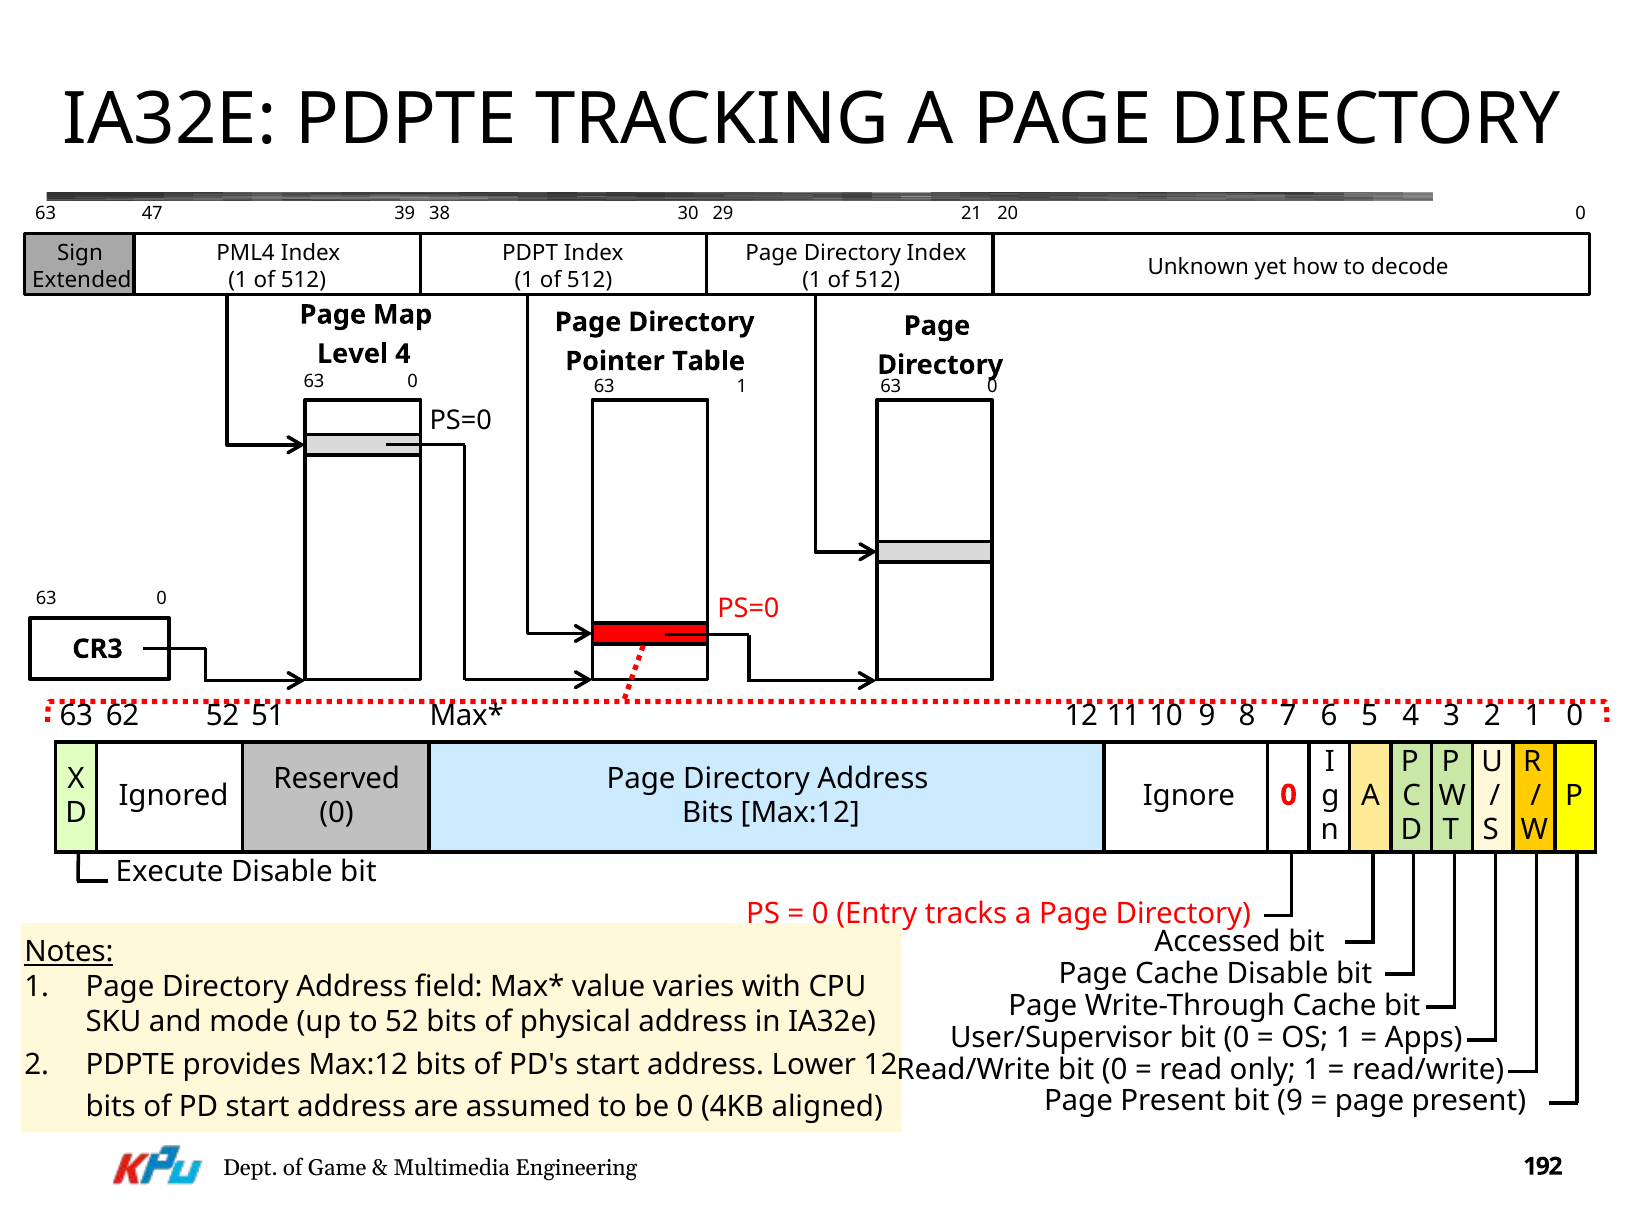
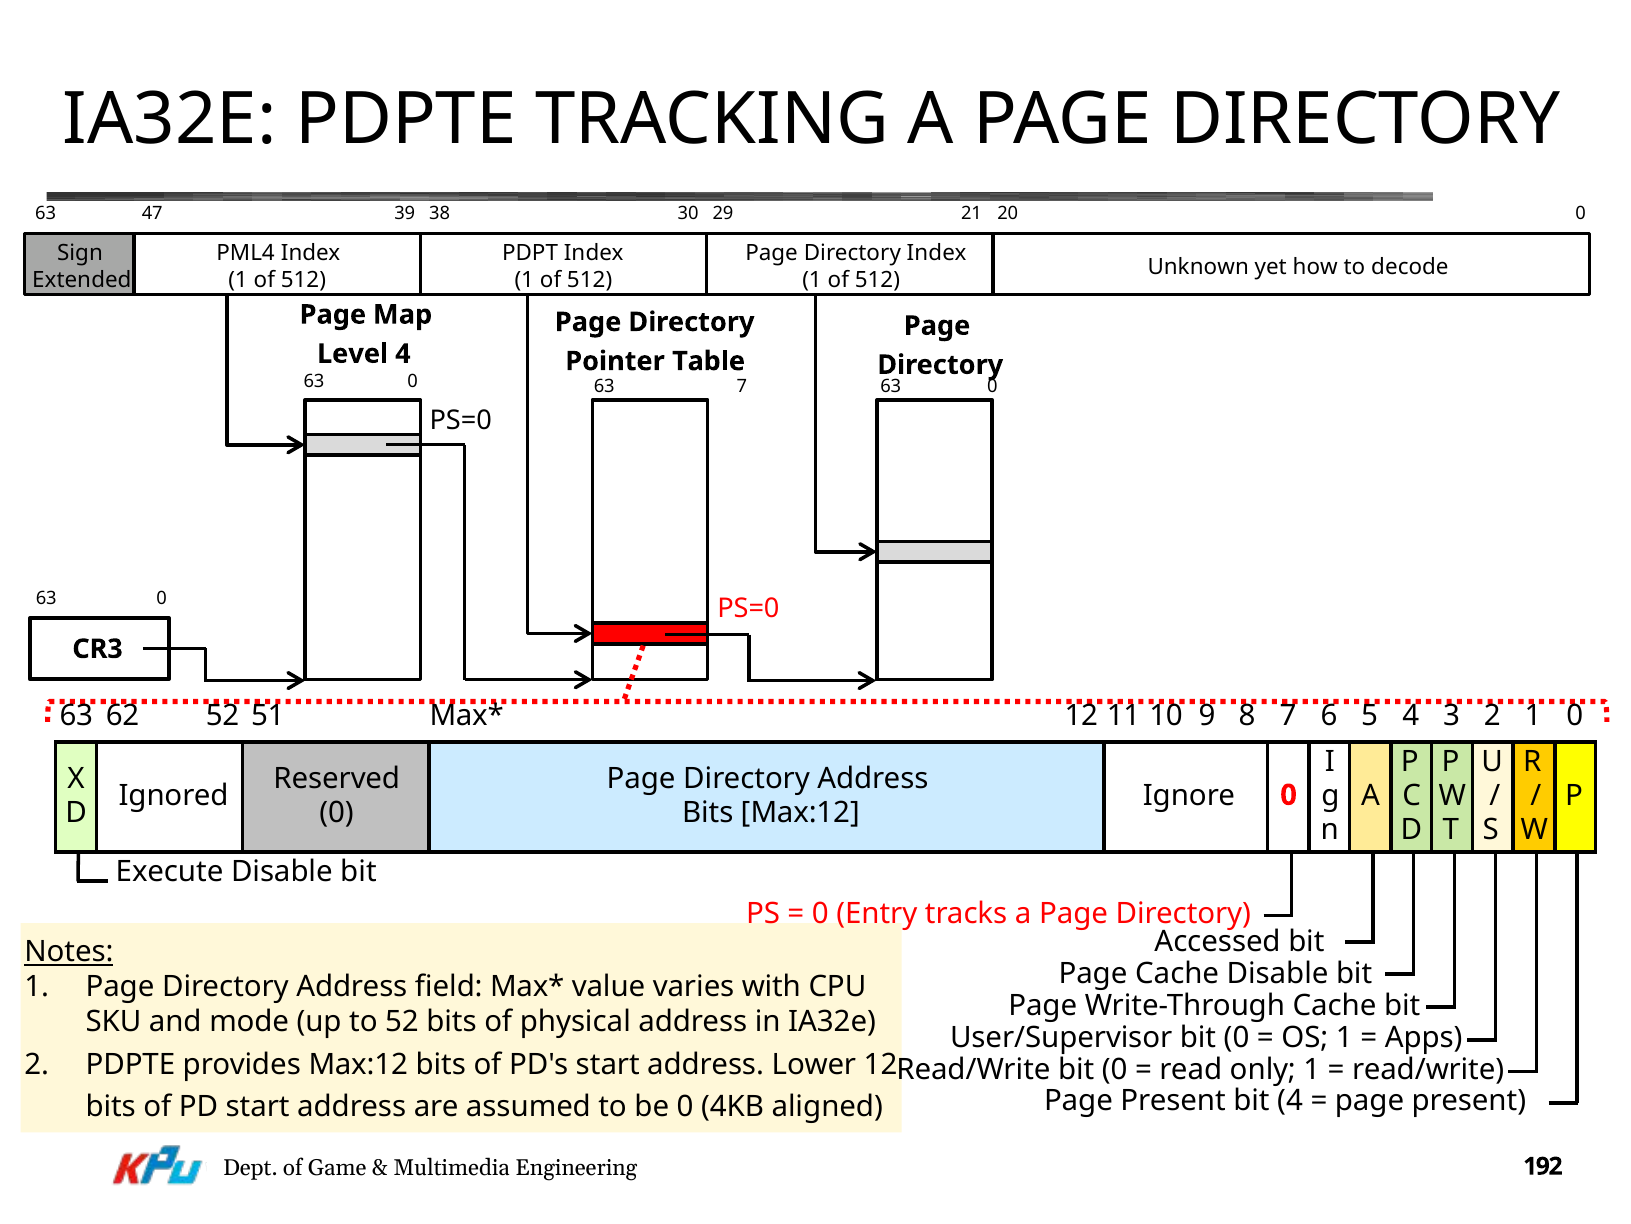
63 1: 1 -> 7
bit 9: 9 -> 4
